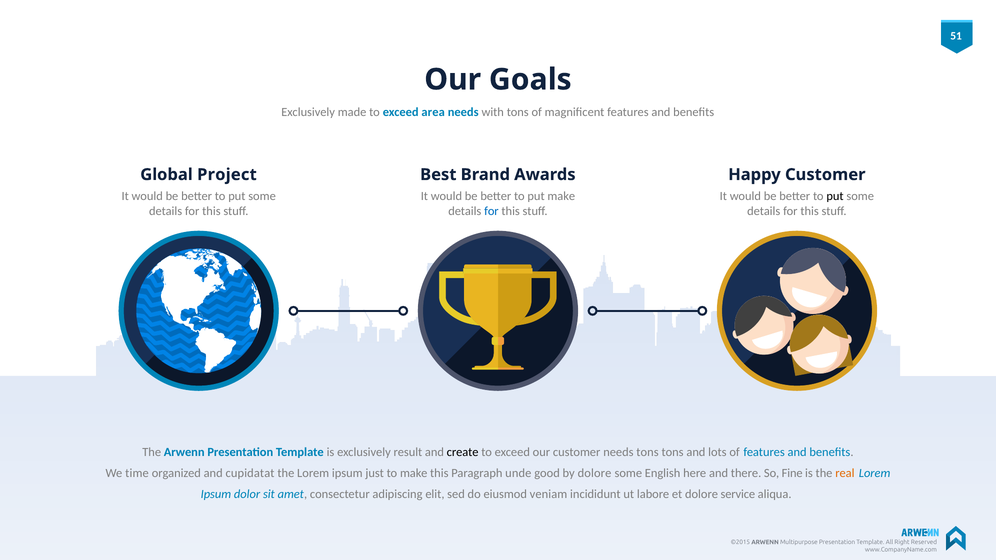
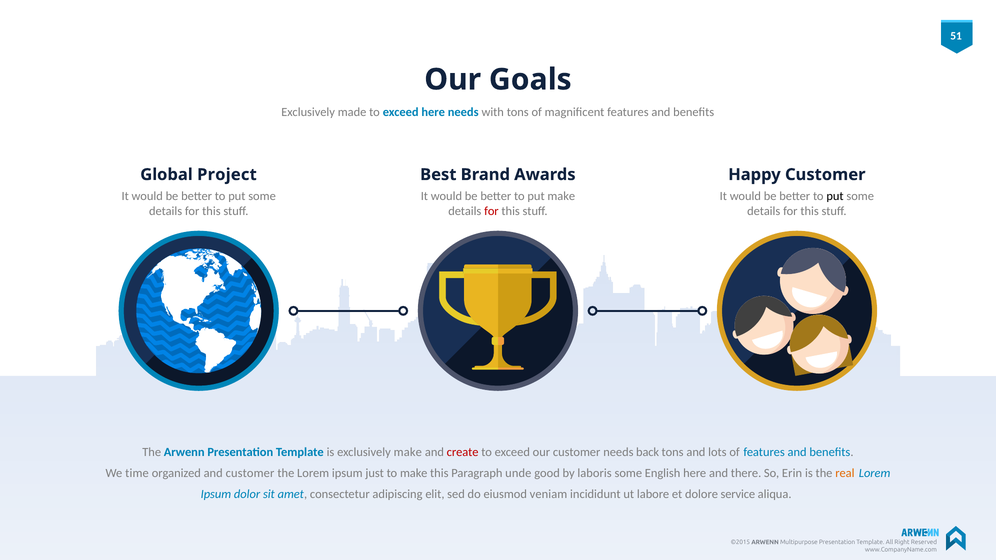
exceed area: area -> here
for at (491, 211) colour: blue -> red
exclusively result: result -> make
create colour: black -> red
needs tons: tons -> back
and cupidatat: cupidatat -> customer
by dolore: dolore -> laboris
Fine: Fine -> Erin
